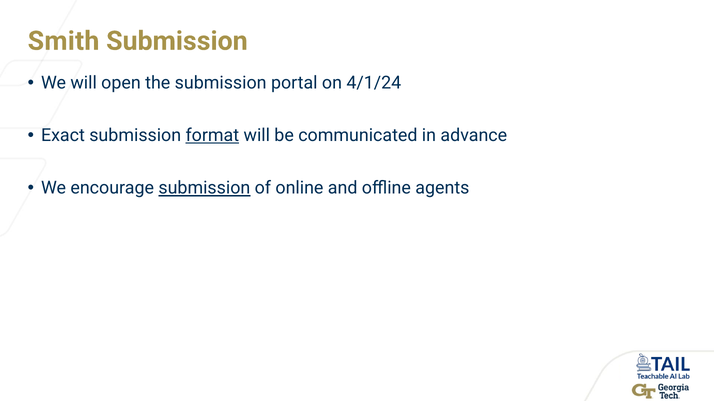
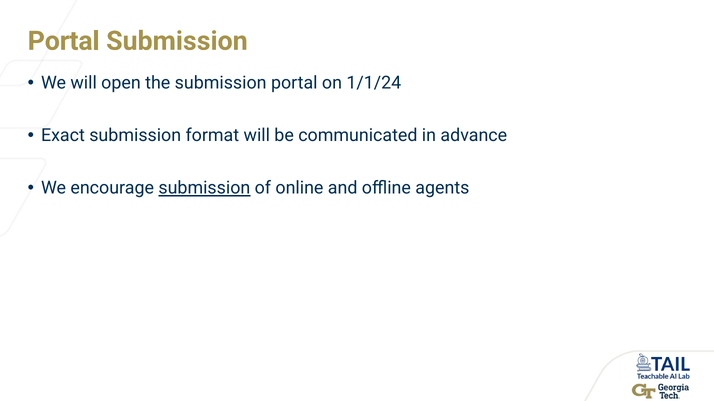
Smith at (63, 41): Smith -> Portal
4/1/24: 4/1/24 -> 1/1/24
format underline: present -> none
